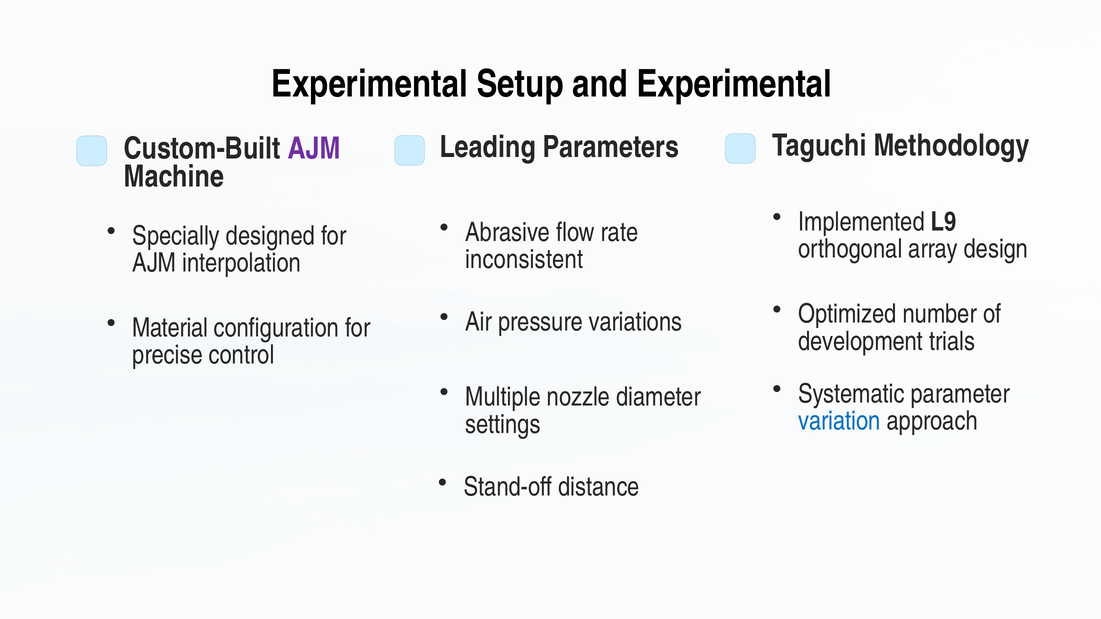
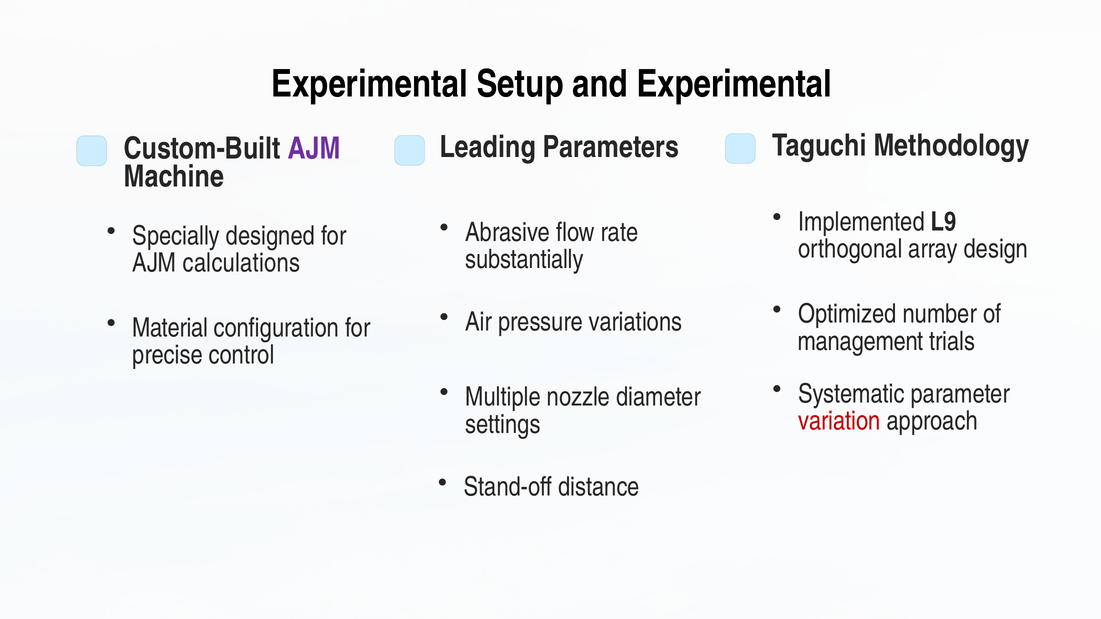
inconsistent: inconsistent -> substantially
interpolation: interpolation -> calculations
development: development -> management
variation colour: blue -> red
